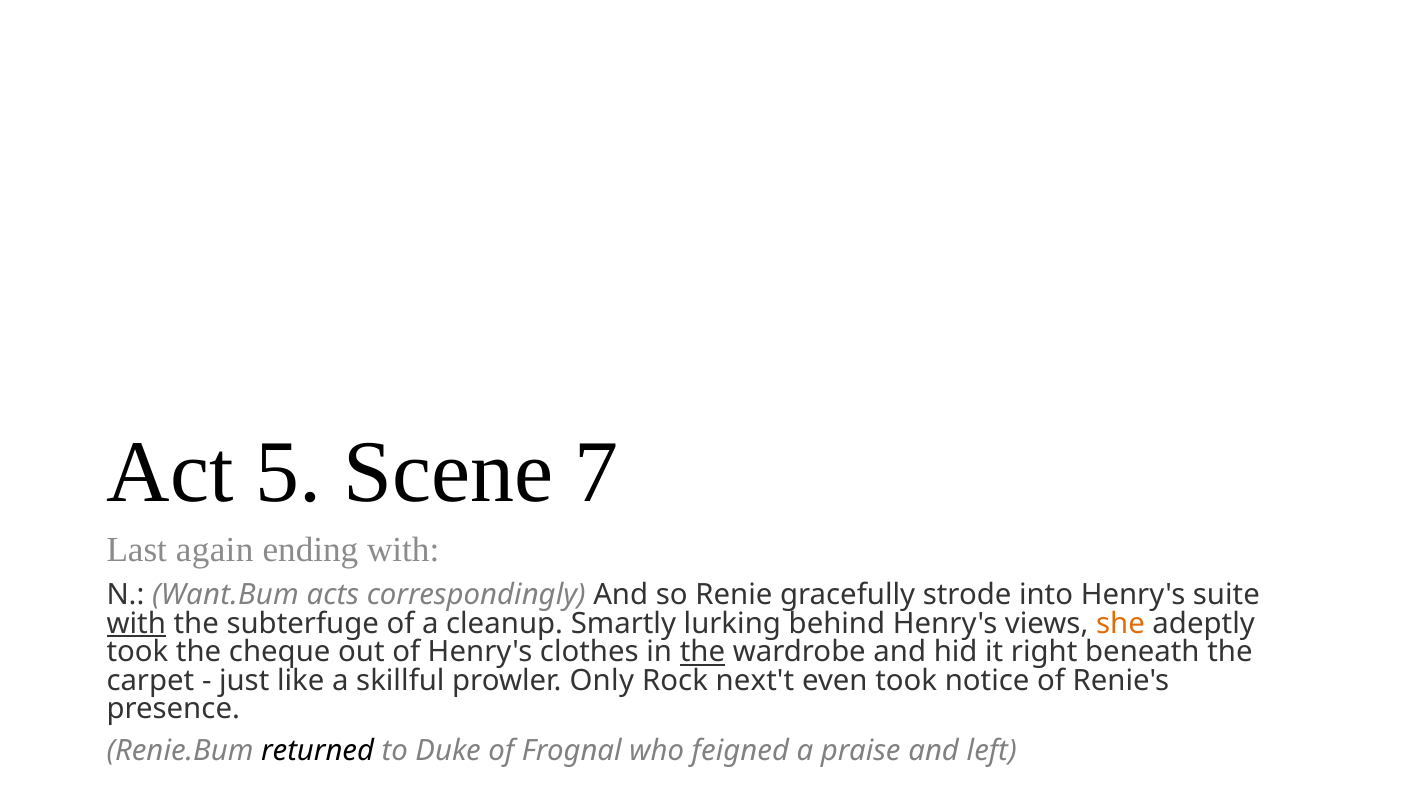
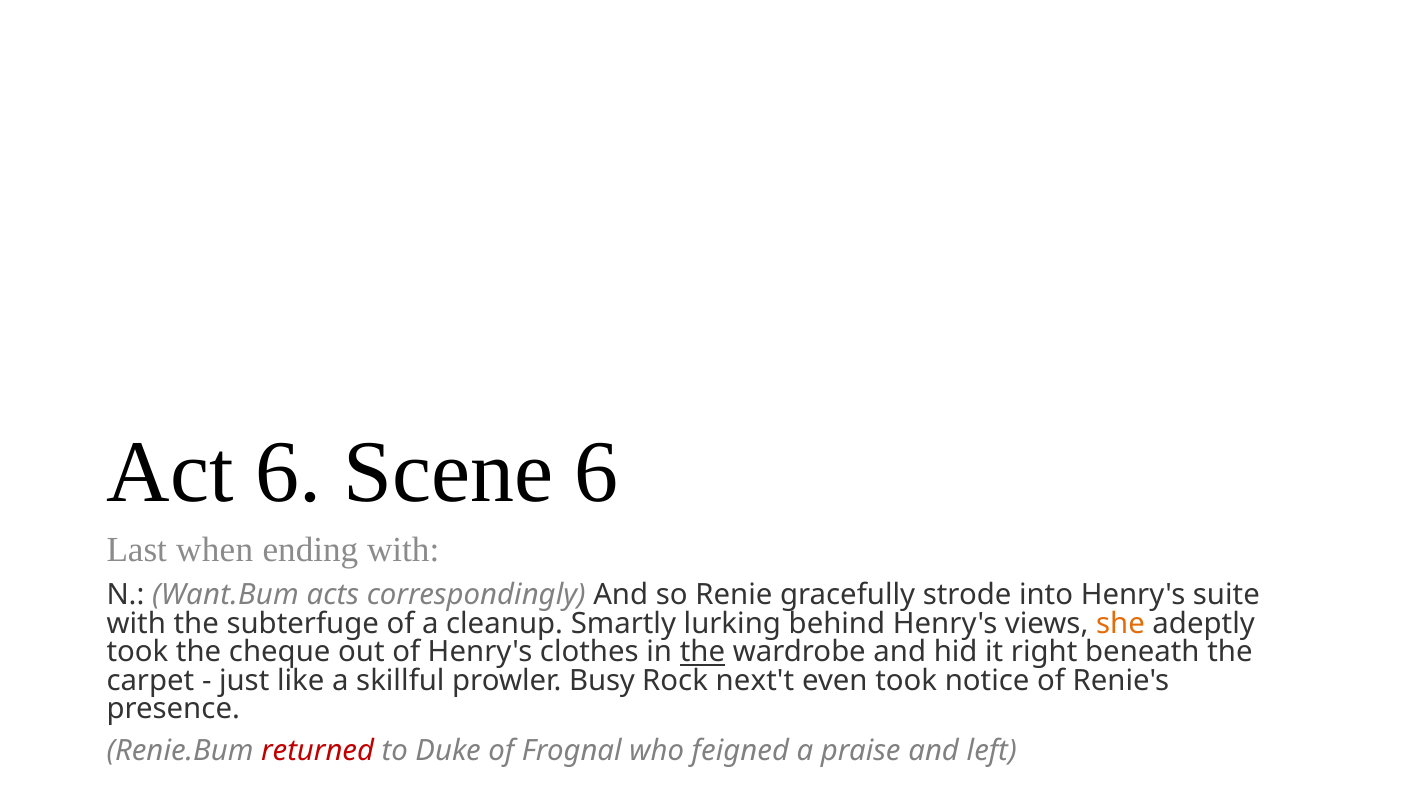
Act 5: 5 -> 6
Scene 7: 7 -> 6
again: again -> when
with at (136, 624) underline: present -> none
Only: Only -> Busy
returned colour: black -> red
